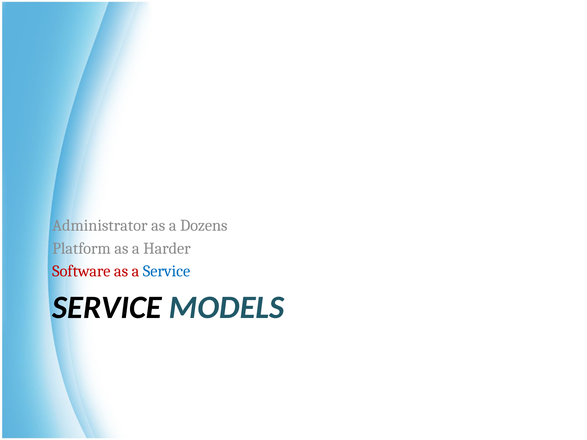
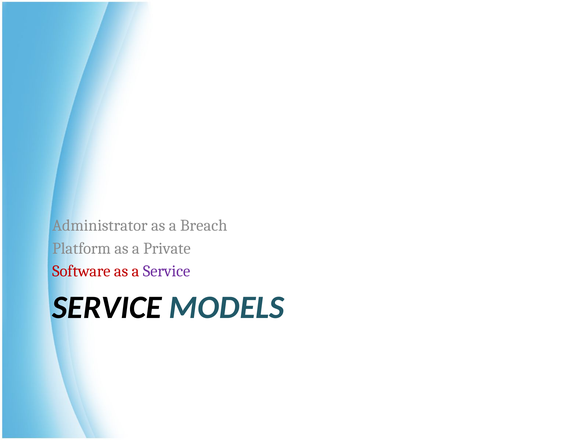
Dozens: Dozens -> Breach
Harder: Harder -> Private
Service at (167, 271) colour: blue -> purple
